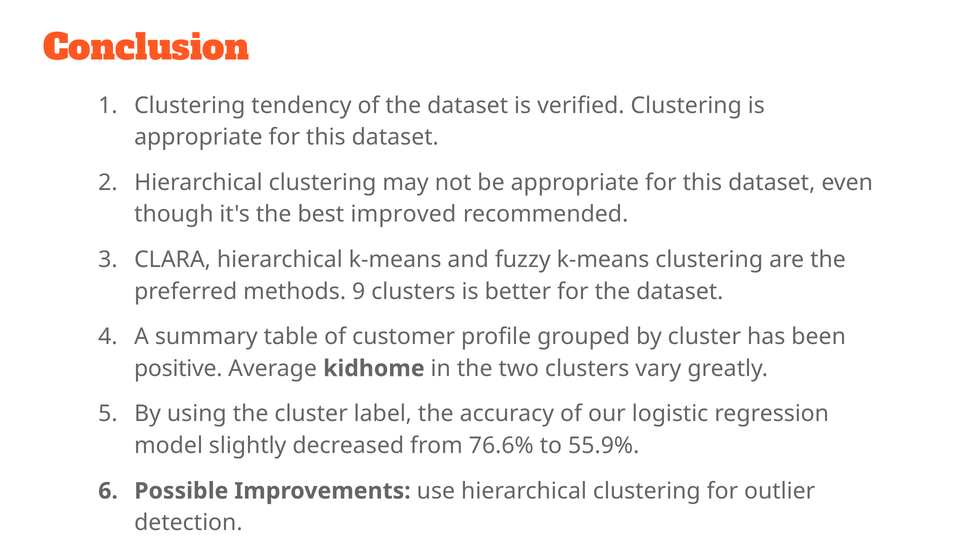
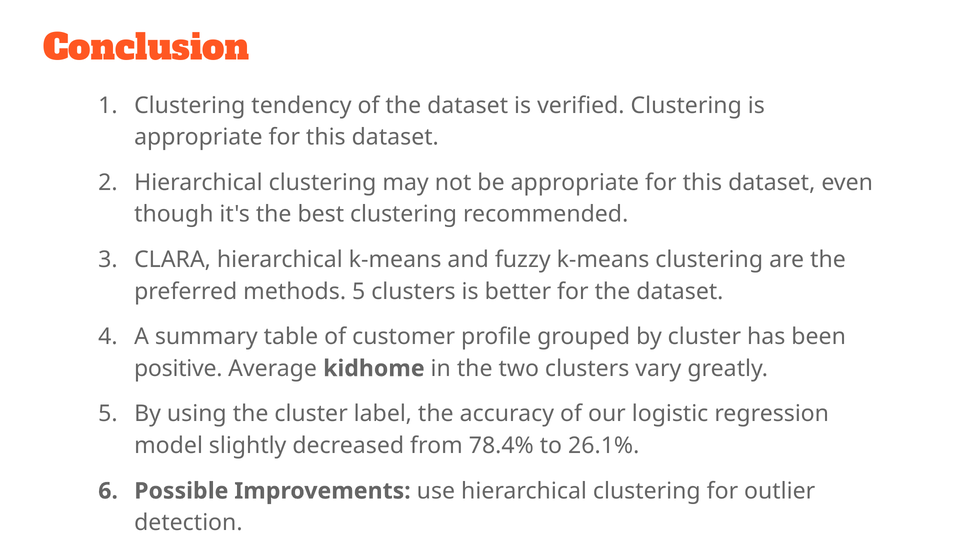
best improved: improved -> clustering
methods 9: 9 -> 5
76.6%: 76.6% -> 78.4%
55.9%: 55.9% -> 26.1%
